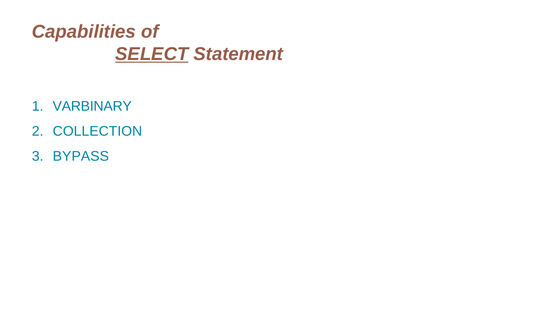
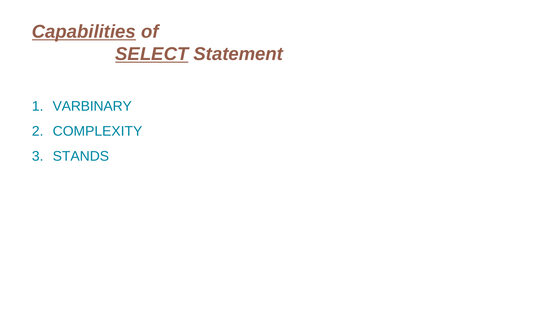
Capabilities underline: none -> present
COLLECTION: COLLECTION -> COMPLEXITY
BYPASS: BYPASS -> STANDS
